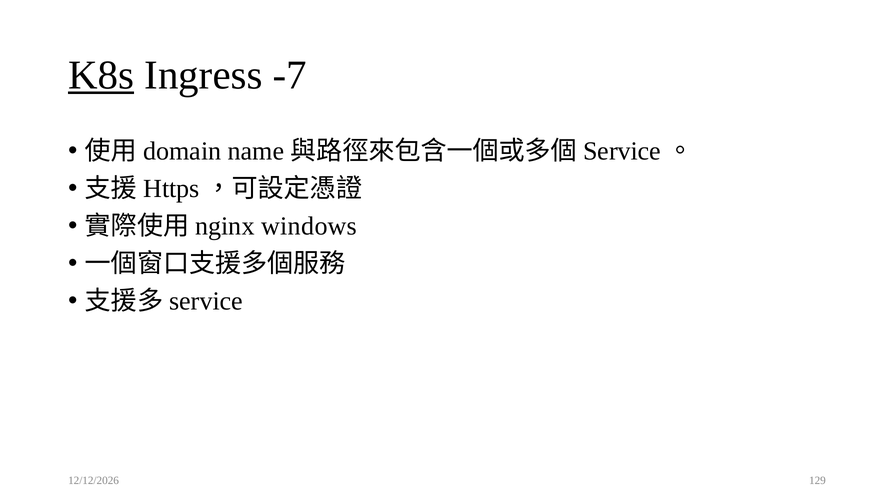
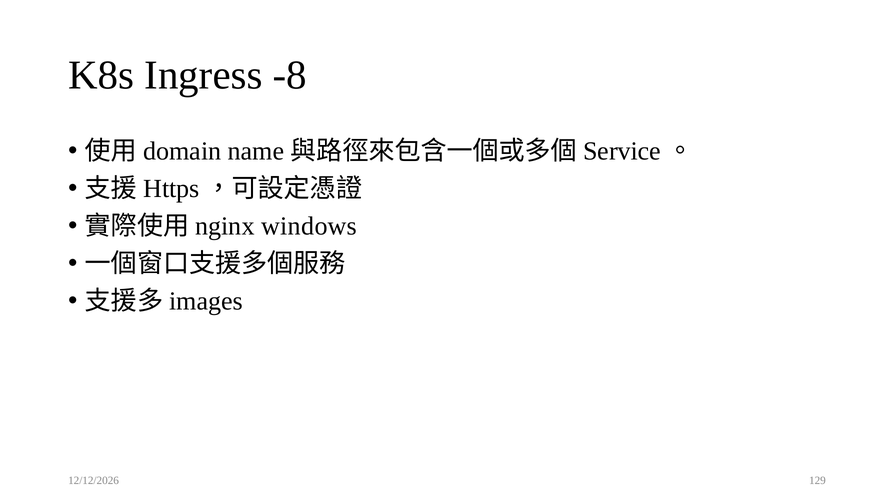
K8s underline: present -> none
-7: -7 -> -8
service at (206, 301): service -> images
